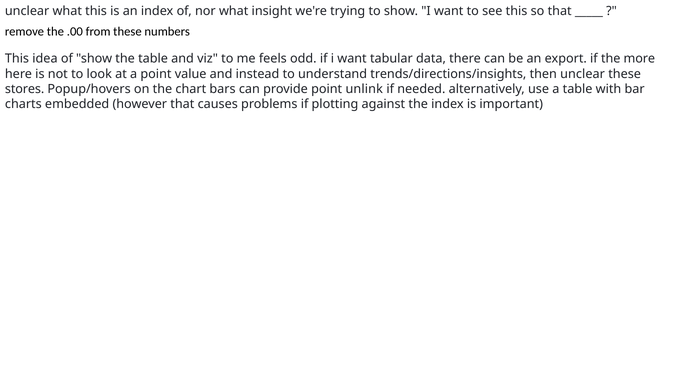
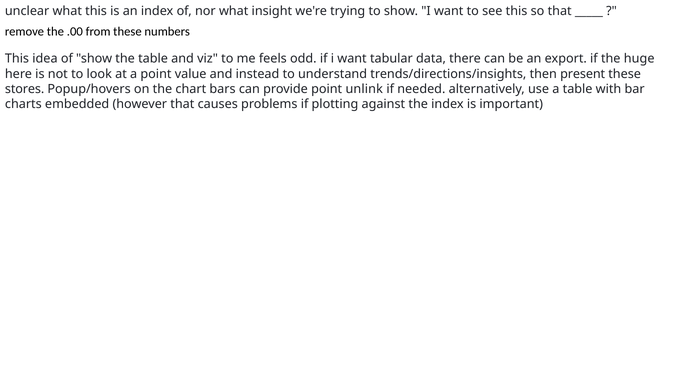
more: more -> huge
then unclear: unclear -> present
